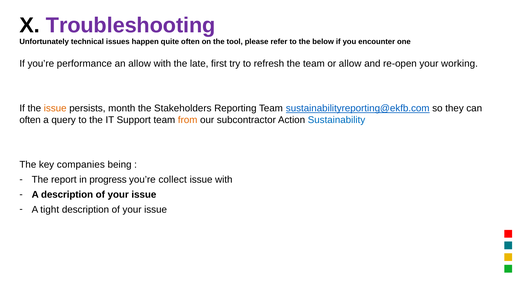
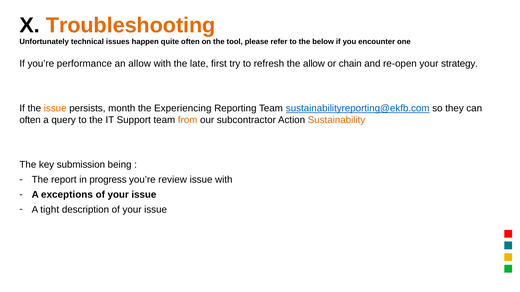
Troubleshooting colour: purple -> orange
the team: team -> allow
or allow: allow -> chain
working: working -> strategy
Stakeholders: Stakeholders -> Experiencing
Sustainability colour: blue -> orange
companies: companies -> submission
collect: collect -> review
A description: description -> exceptions
